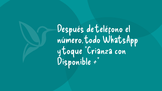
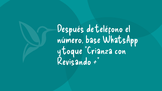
todo: todo -> base
Disponible: Disponible -> Revisando
